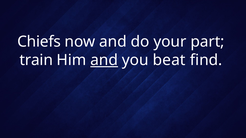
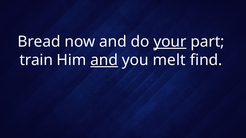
Chiefs: Chiefs -> Bread
your underline: none -> present
beat: beat -> melt
